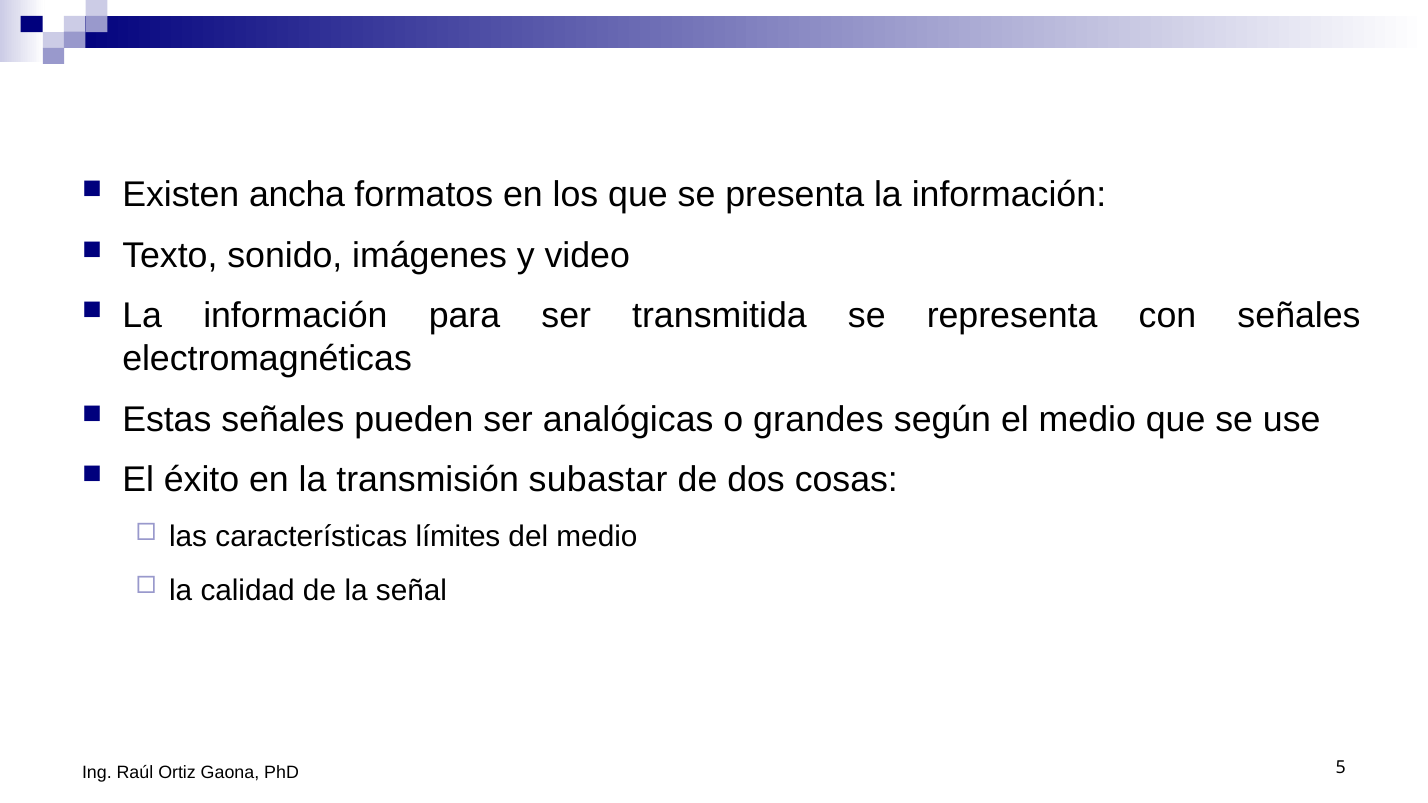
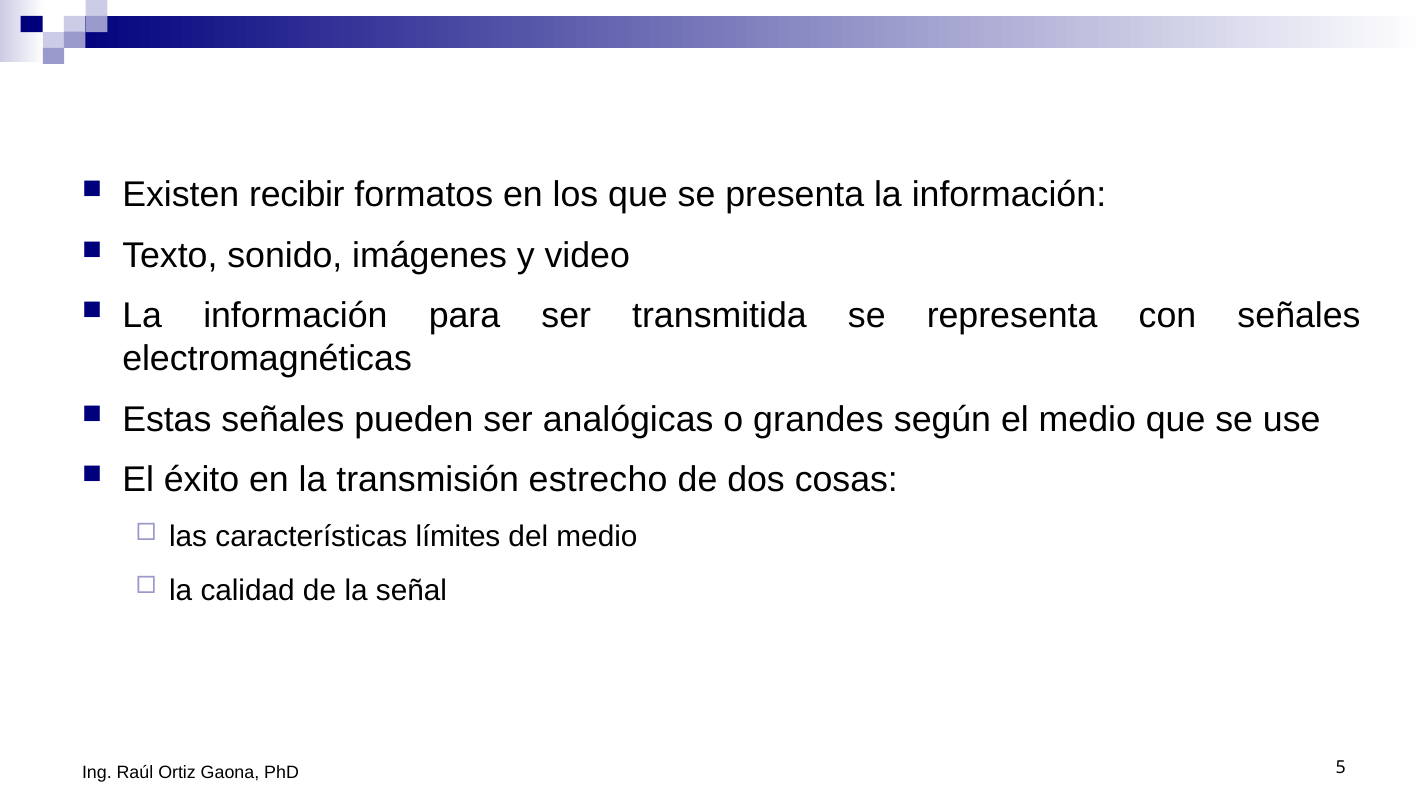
ancha: ancha -> recibir
subastar: subastar -> estrecho
